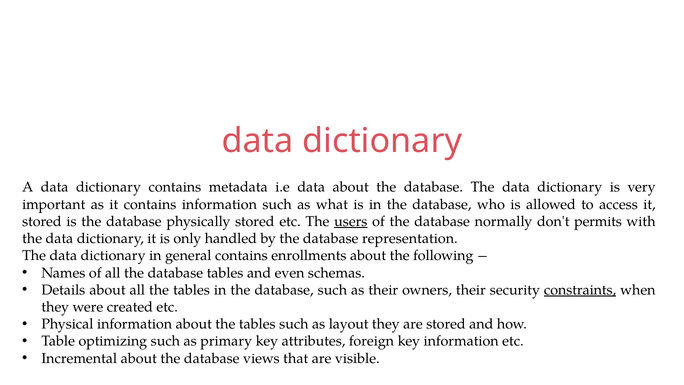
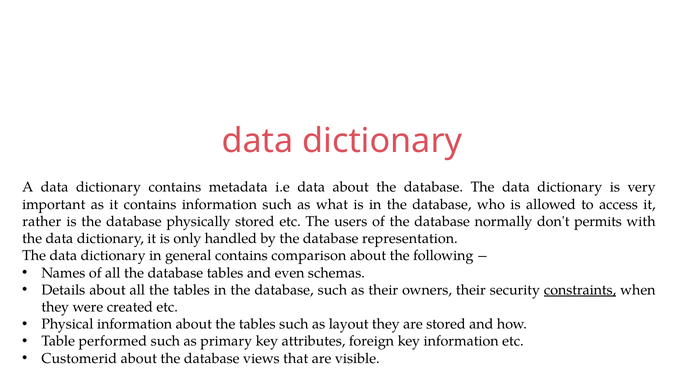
stored at (42, 221): stored -> rather
users underline: present -> none
enrollments: enrollments -> comparison
optimizing: optimizing -> performed
Incremental: Incremental -> Customerid
